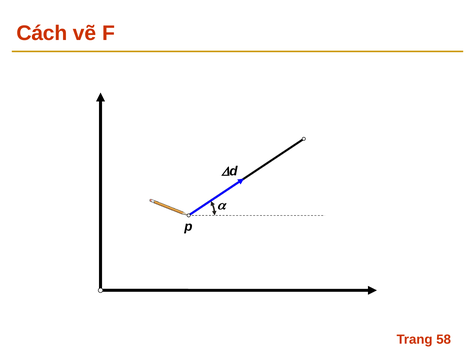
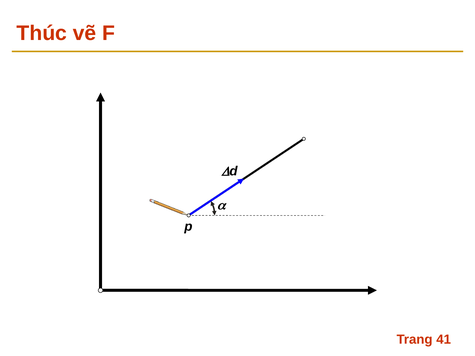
Cách: Cách -> Thúc
58: 58 -> 41
